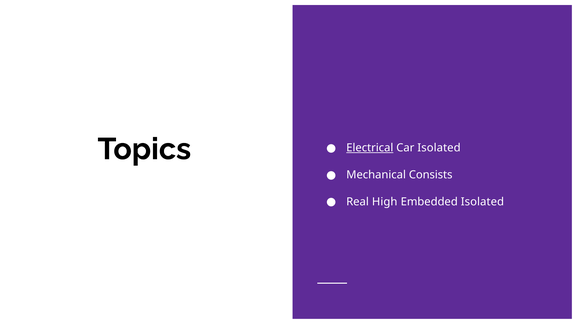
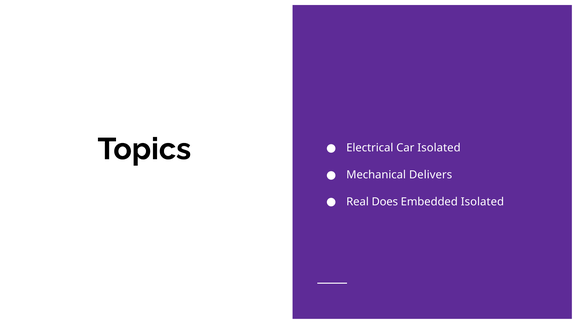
Electrical underline: present -> none
Consists: Consists -> Delivers
High: High -> Does
